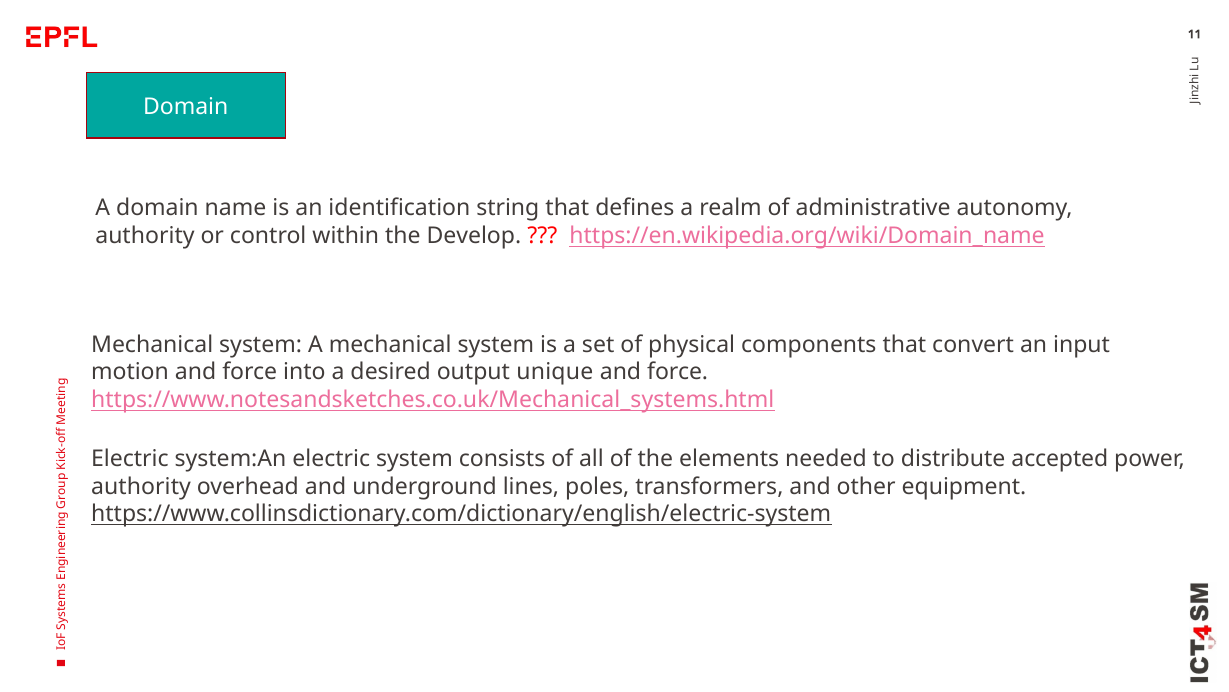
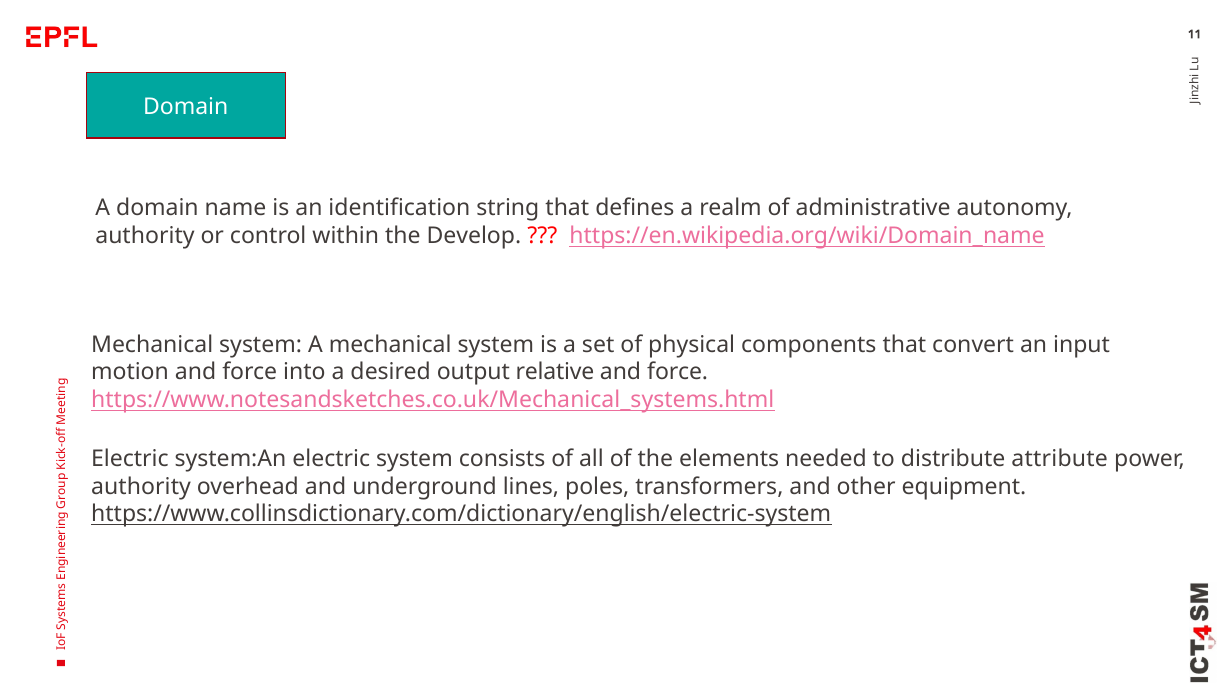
unique: unique -> relative
accepted: accepted -> attribute
